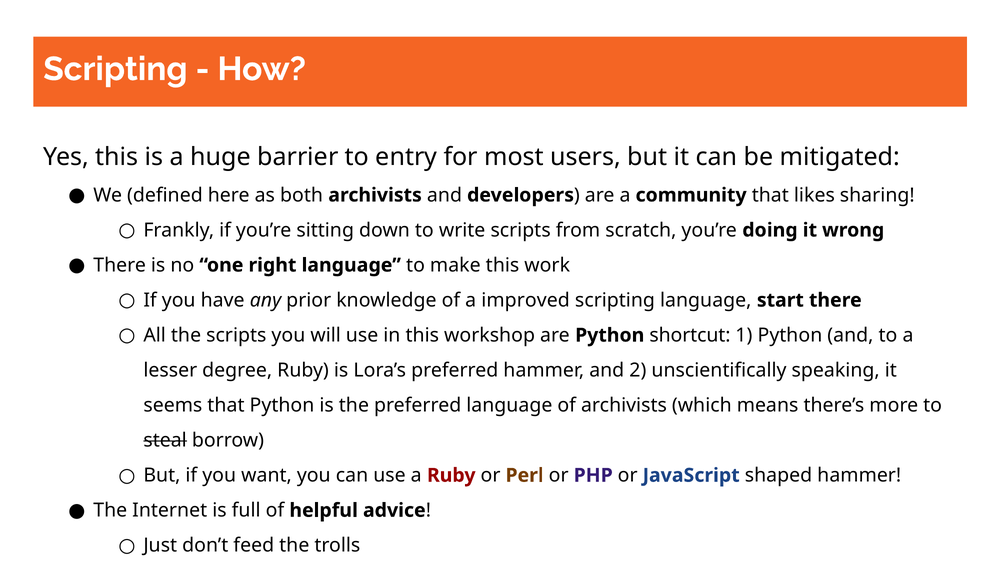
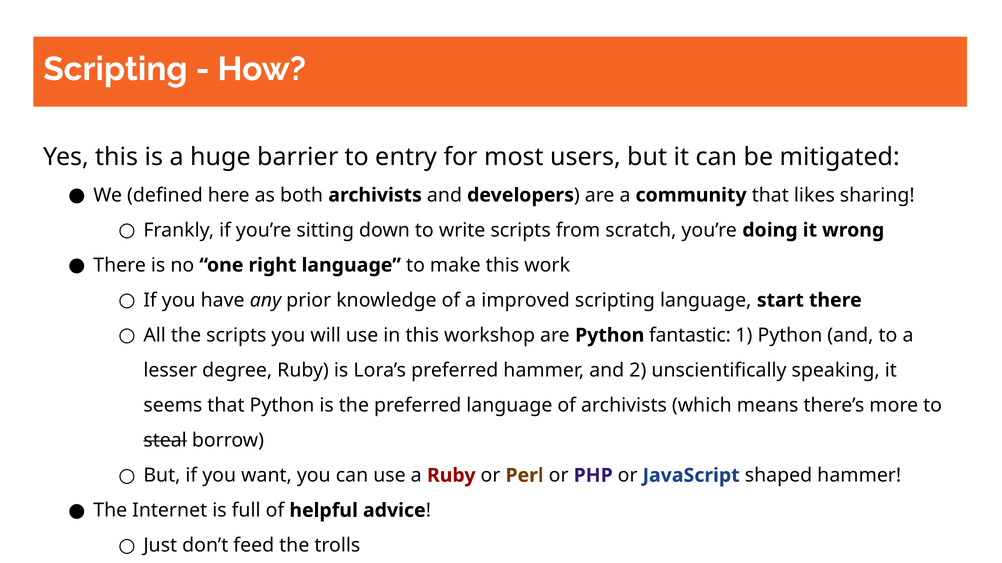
shortcut: shortcut -> fantastic
